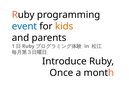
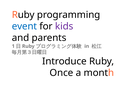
kids colour: orange -> purple
